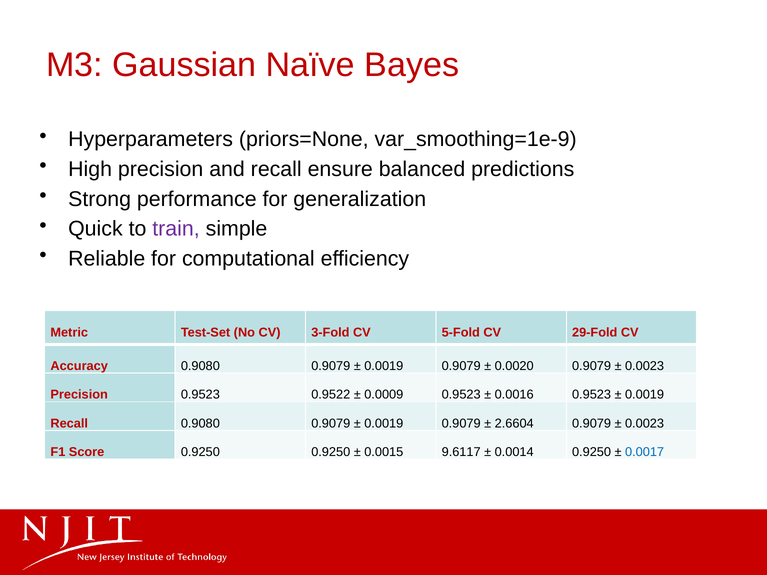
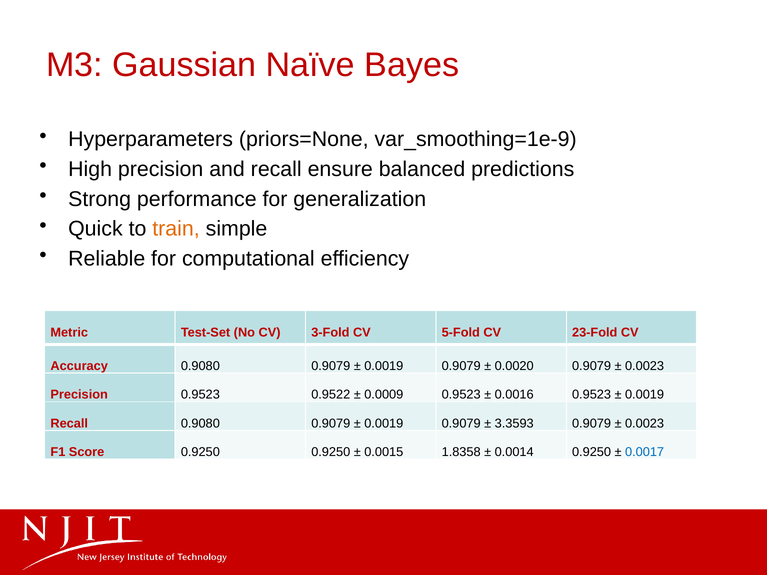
train colour: purple -> orange
29-Fold: 29-Fold -> 23-Fold
2.6604: 2.6604 -> 3.3593
9.6117: 9.6117 -> 1.8358
